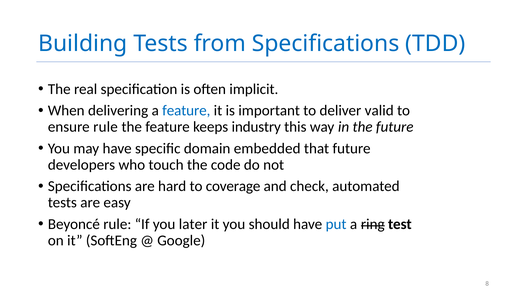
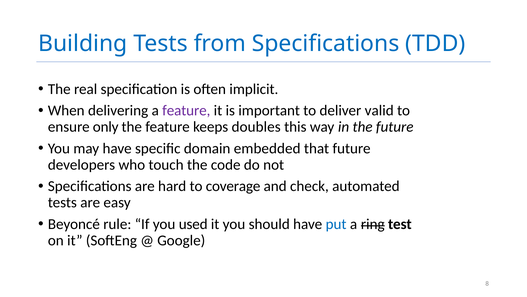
feature at (186, 110) colour: blue -> purple
ensure rule: rule -> only
industry: industry -> doubles
later: later -> used
